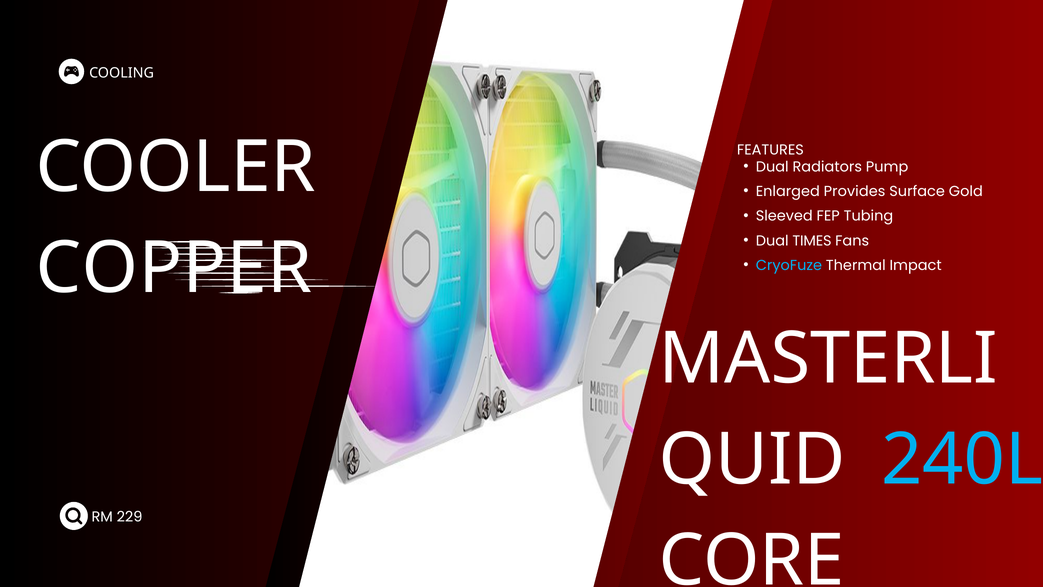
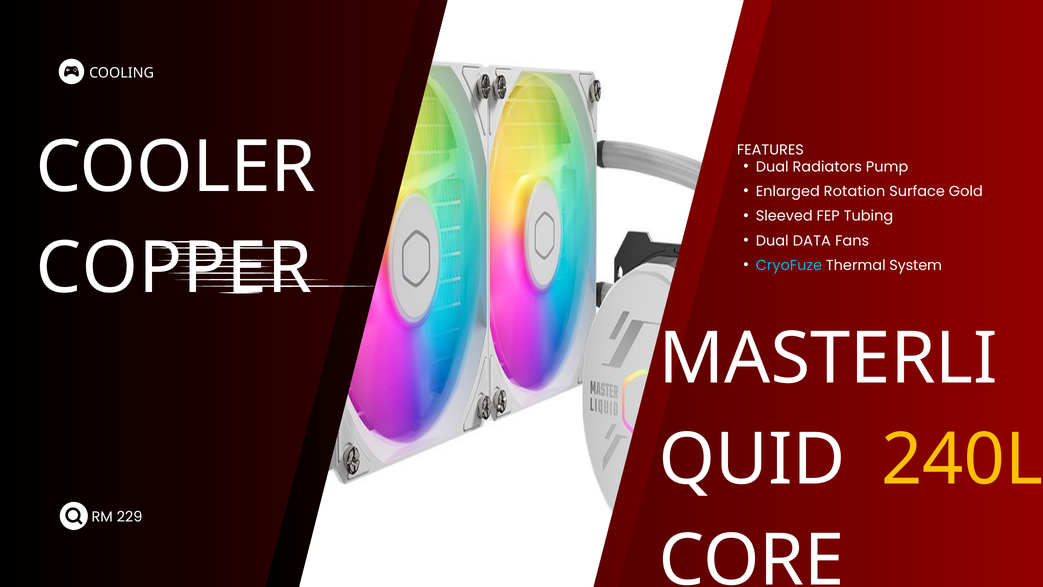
Provides: Provides -> Rotation
TIMES: TIMES -> DATA
Impact: Impact -> System
240L colour: light blue -> yellow
